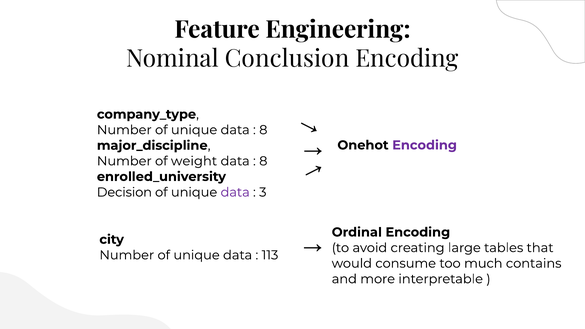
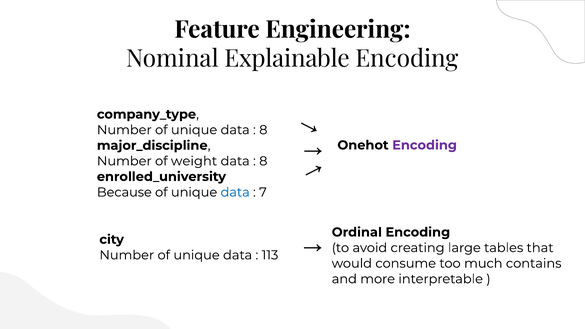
Conclusion: Conclusion -> Explainable
Decision: Decision -> Because
data at (235, 192) colour: purple -> blue
3: 3 -> 7
